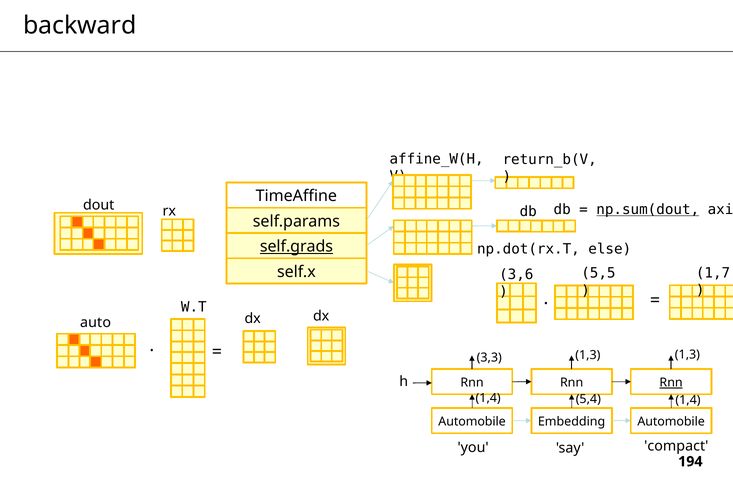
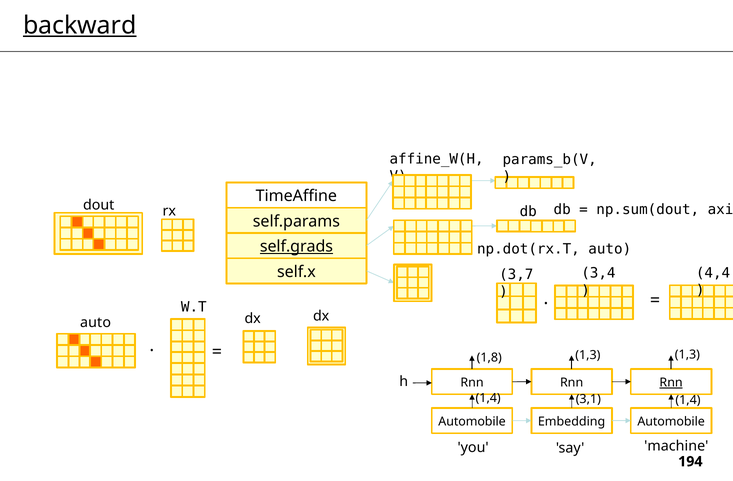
backward underline: none -> present
return_b(V: return_b(V -> params_b(V
np.sum(dout underline: present -> none
np.dot(rx.T else: else -> auto
1,7: 1,7 -> 4,4
5,5: 5,5 -> 3,4
3,6: 3,6 -> 3,7
3,3: 3,3 -> 1,8
5,4: 5,4 -> 3,1
compact: compact -> machine
